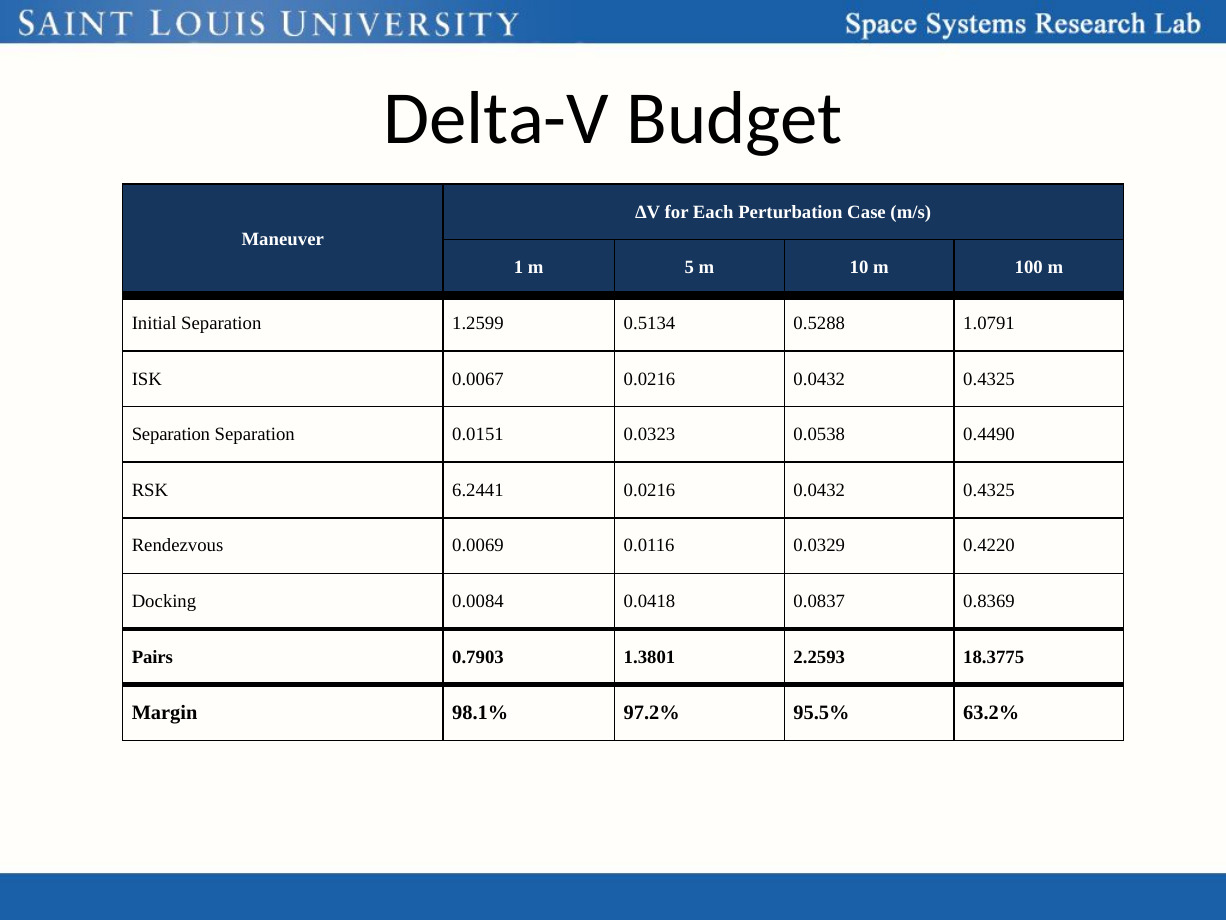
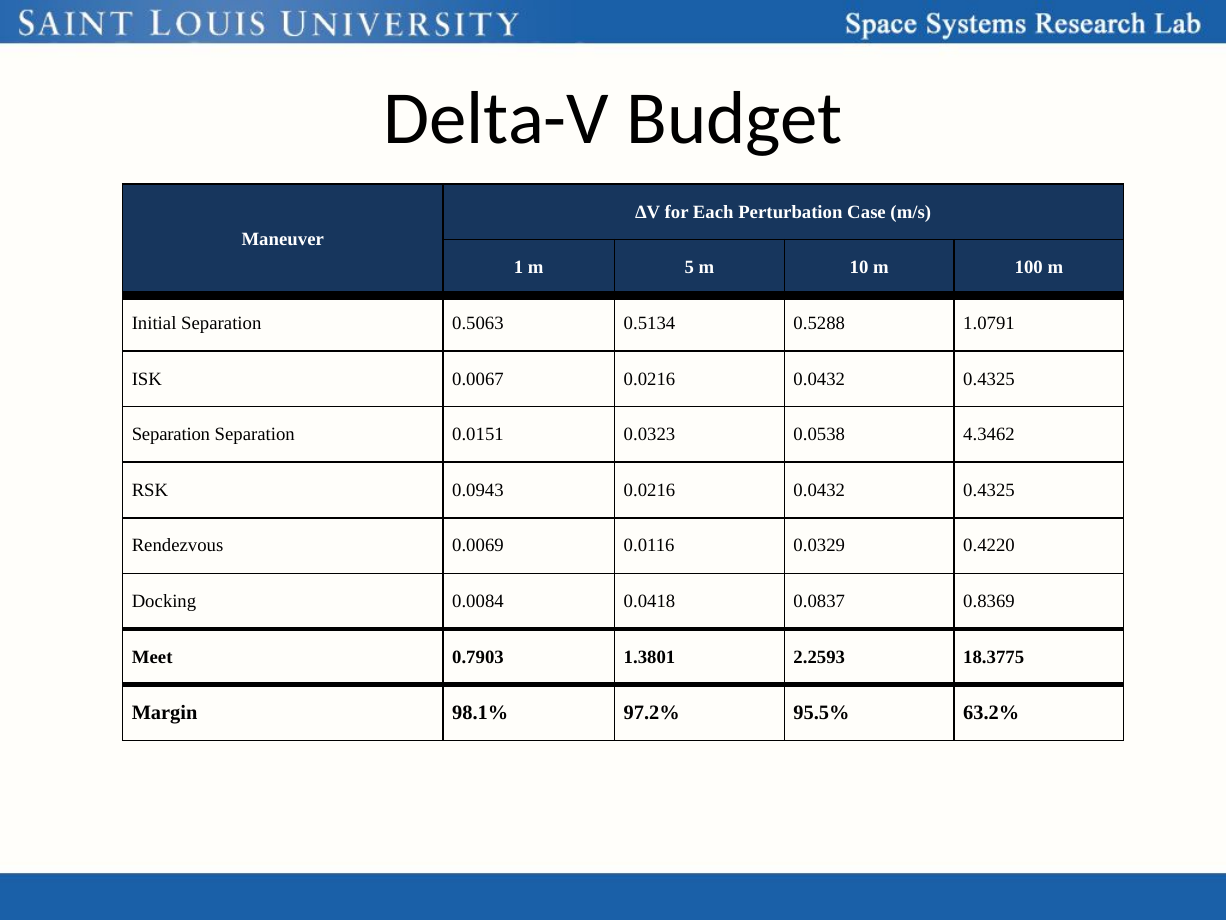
1.2599: 1.2599 -> 0.5063
0.4490: 0.4490 -> 4.3462
6.2441: 6.2441 -> 0.0943
Pairs: Pairs -> Meet
